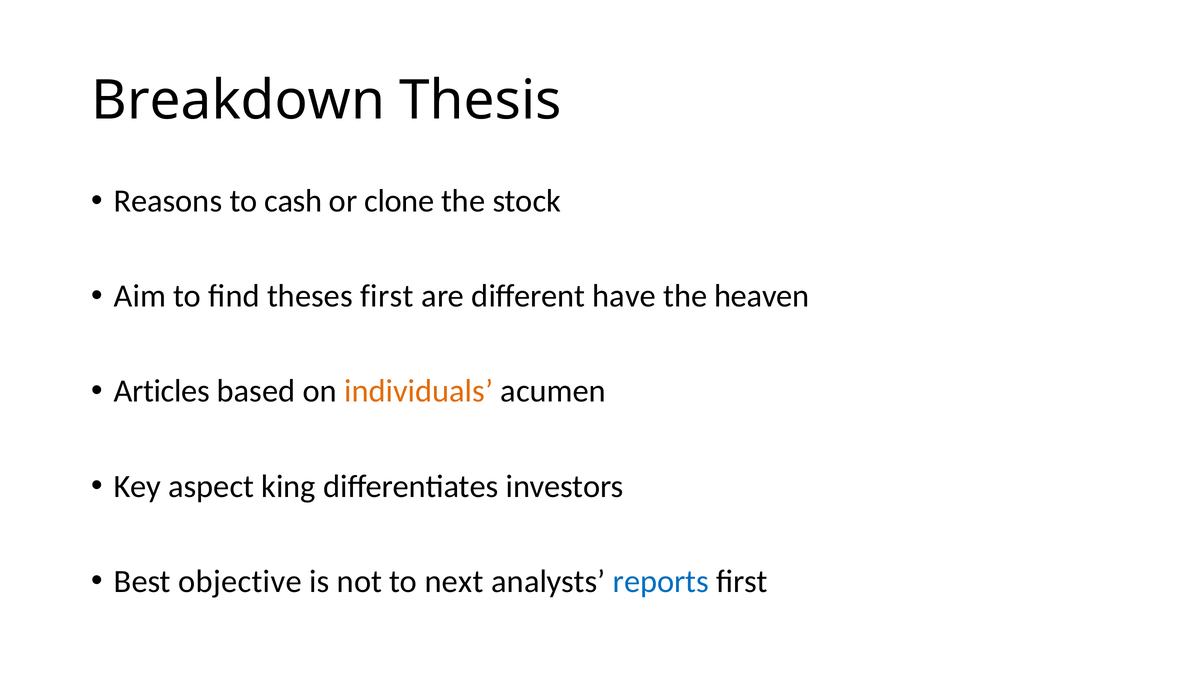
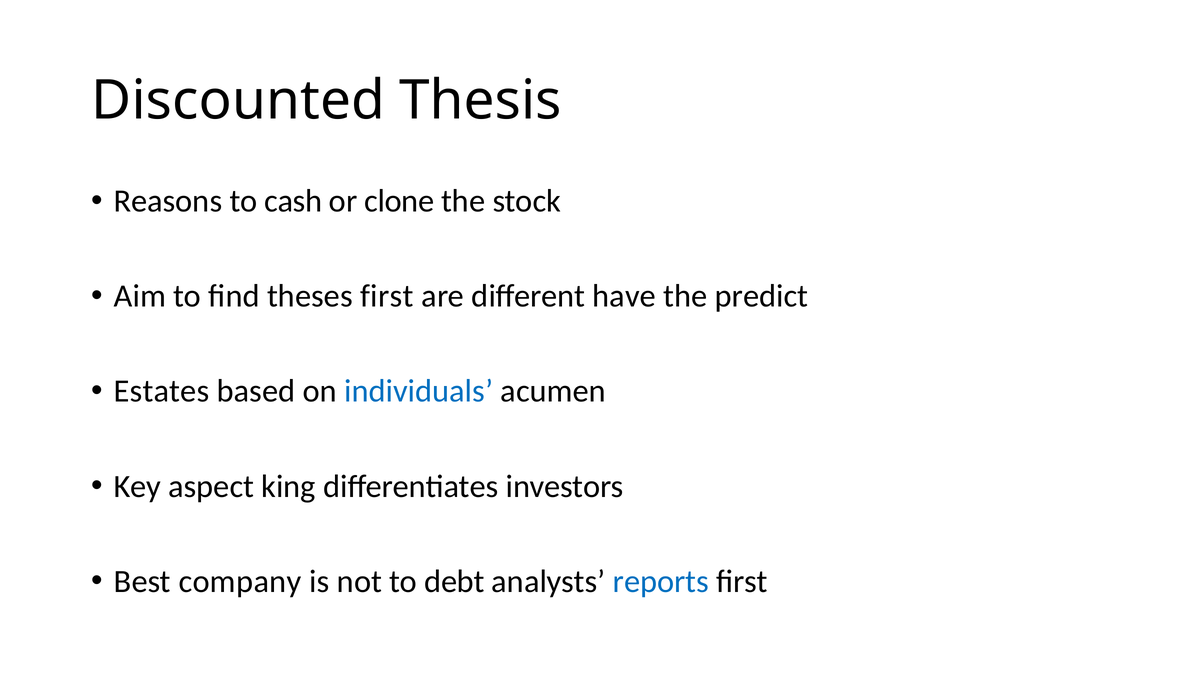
Breakdown: Breakdown -> Discounted
heaven: heaven -> predict
Articles: Articles -> Estates
individuals colour: orange -> blue
objective: objective -> company
next: next -> debt
